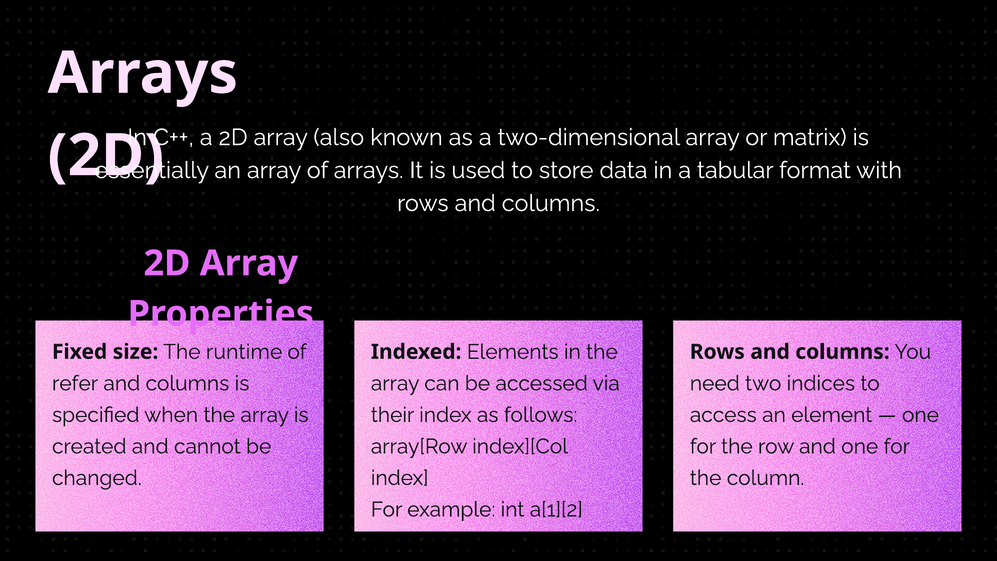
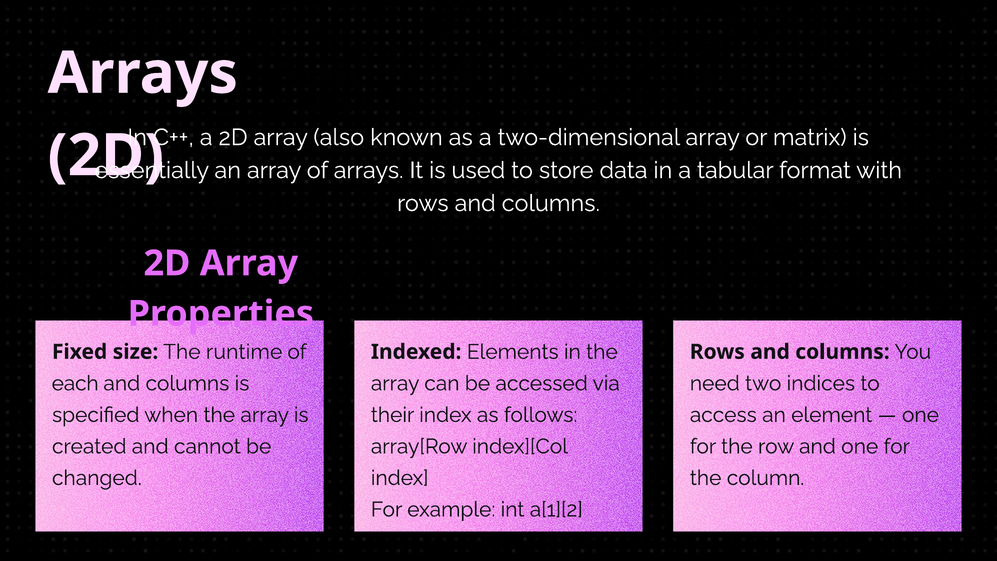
refer: refer -> each
